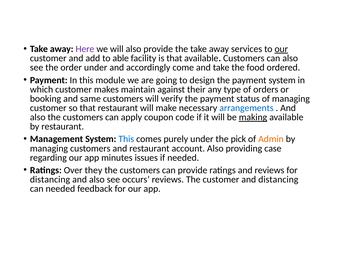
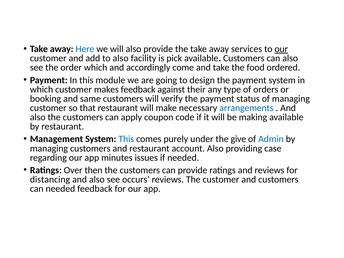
Here colour: purple -> blue
to able: able -> also
is that: that -> pick
order under: under -> which
makes maintain: maintain -> feedback
making underline: present -> none
pick: pick -> give
Admin colour: orange -> blue
they: they -> then
and distancing: distancing -> customers
